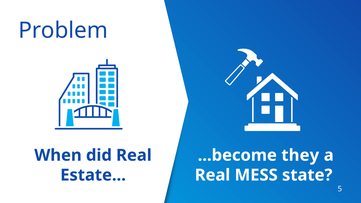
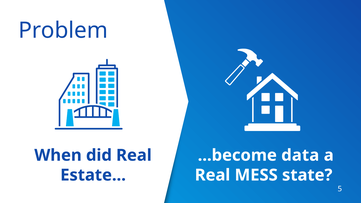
they: they -> data
